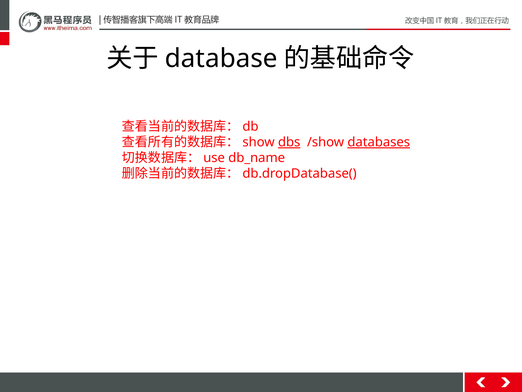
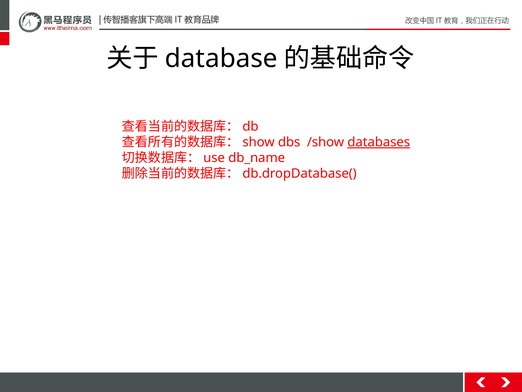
dbs underline: present -> none
